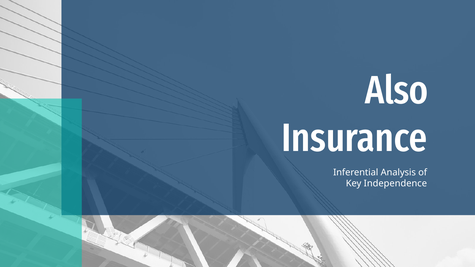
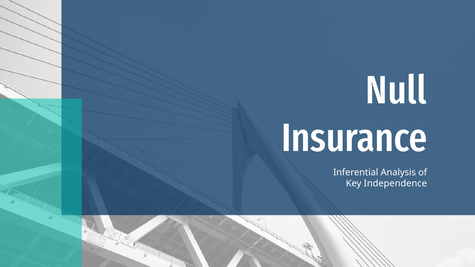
Also: Also -> Null
